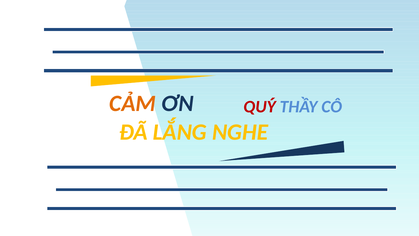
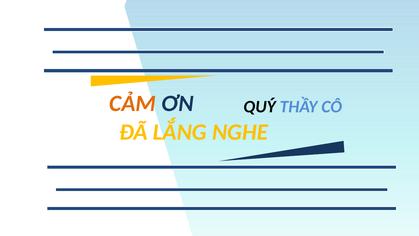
QUÝ colour: red -> black
